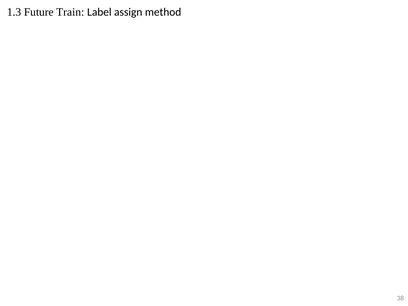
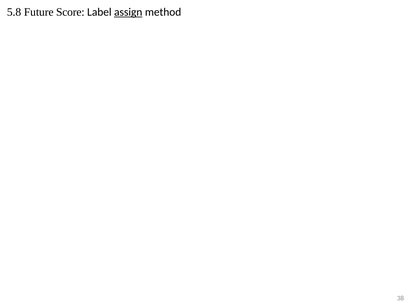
1.3: 1.3 -> 5.8
Train: Train -> Score
assign underline: none -> present
